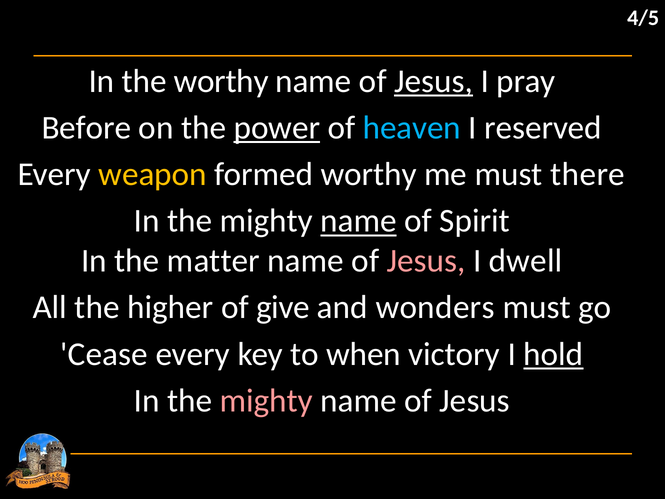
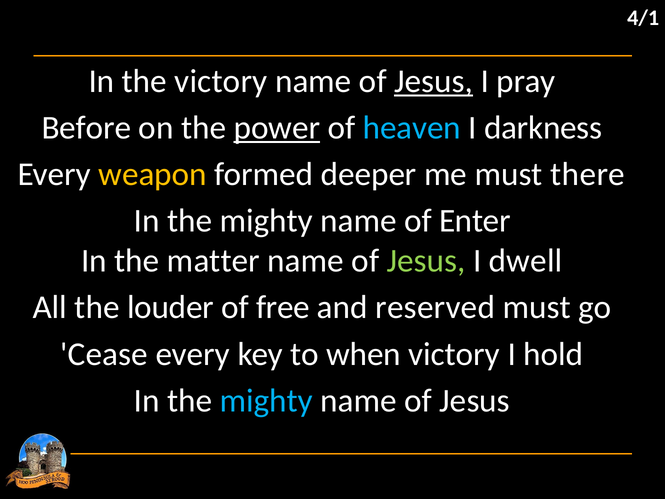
4/5: 4/5 -> 4/1
the worthy: worthy -> victory
reserved: reserved -> darkness
formed worthy: worthy -> deeper
name at (358, 221) underline: present -> none
Spirit: Spirit -> Enter
Jesus at (426, 261) colour: pink -> light green
higher: higher -> louder
give: give -> free
wonders: wonders -> reserved
hold underline: present -> none
mighty at (266, 400) colour: pink -> light blue
